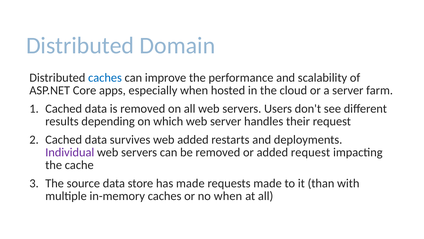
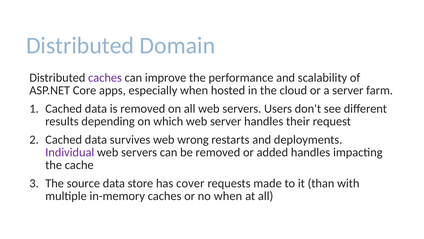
caches at (105, 78) colour: blue -> purple
web added: added -> wrong
added request: request -> handles
has made: made -> cover
